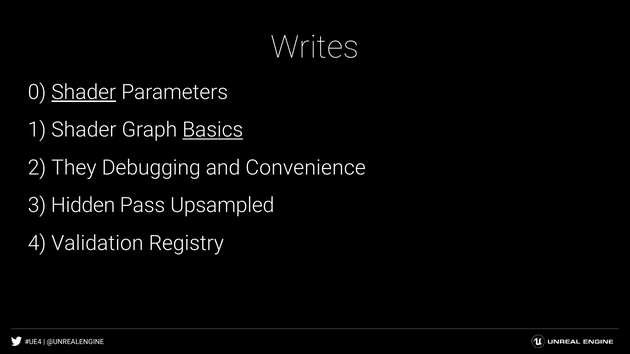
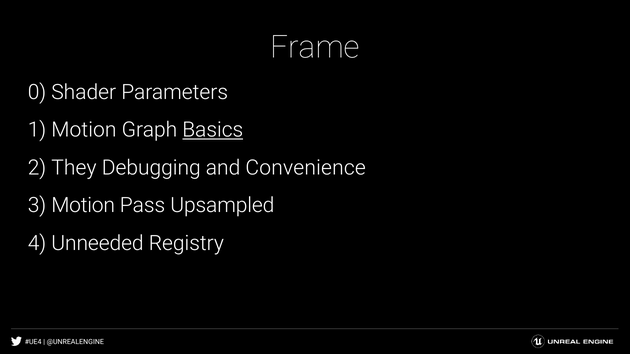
Writes: Writes -> Frame
Shader at (84, 92) underline: present -> none
1 Shader: Shader -> Motion
3 Hidden: Hidden -> Motion
Validation: Validation -> Unneeded
